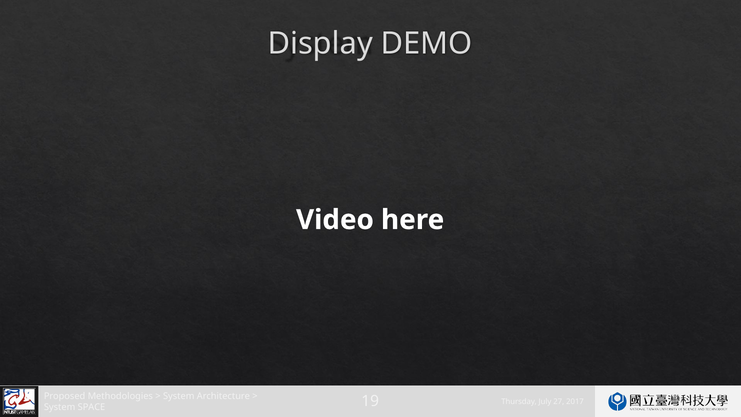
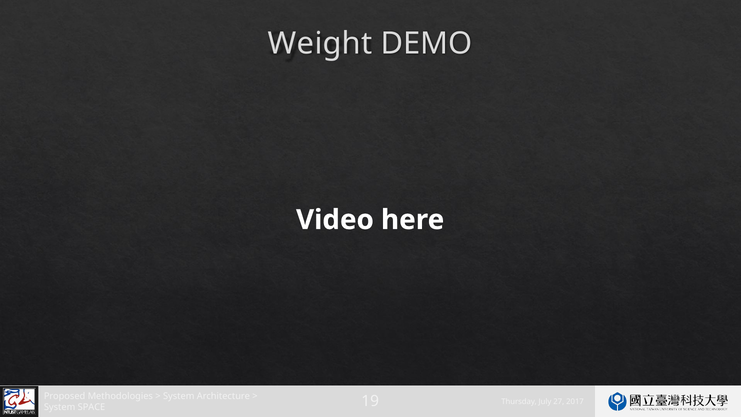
Display: Display -> Weight
